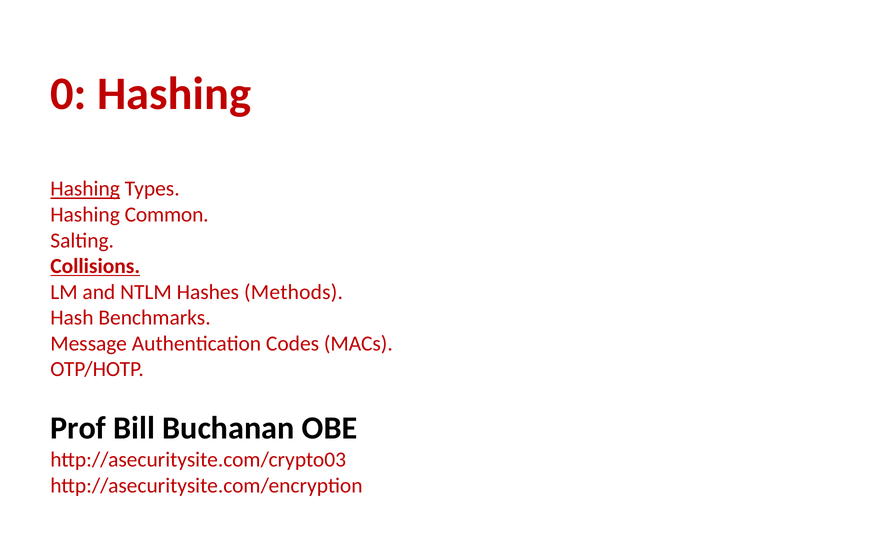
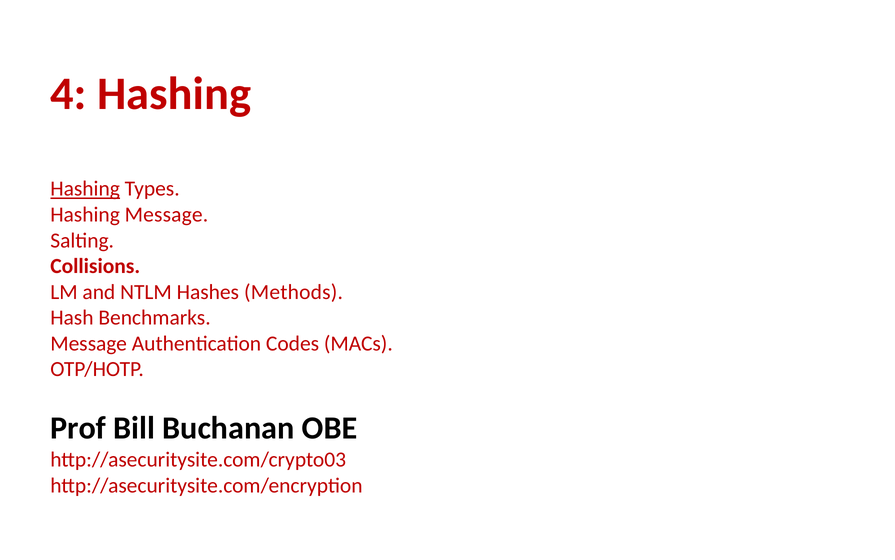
0: 0 -> 4
Hashing Common: Common -> Message
Collisions underline: present -> none
